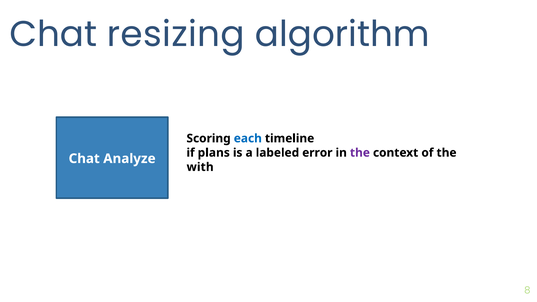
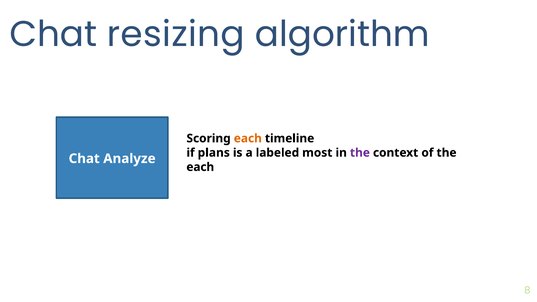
each at (248, 138) colour: blue -> orange
error: error -> most
with at (200, 167): with -> each
